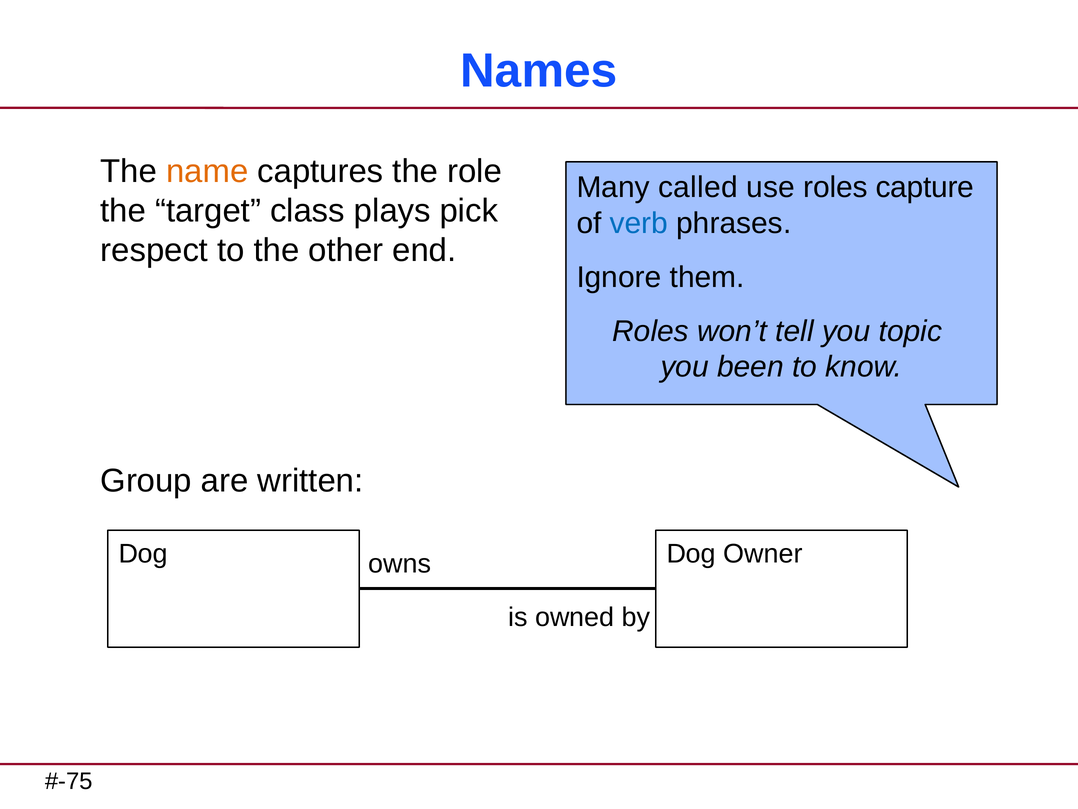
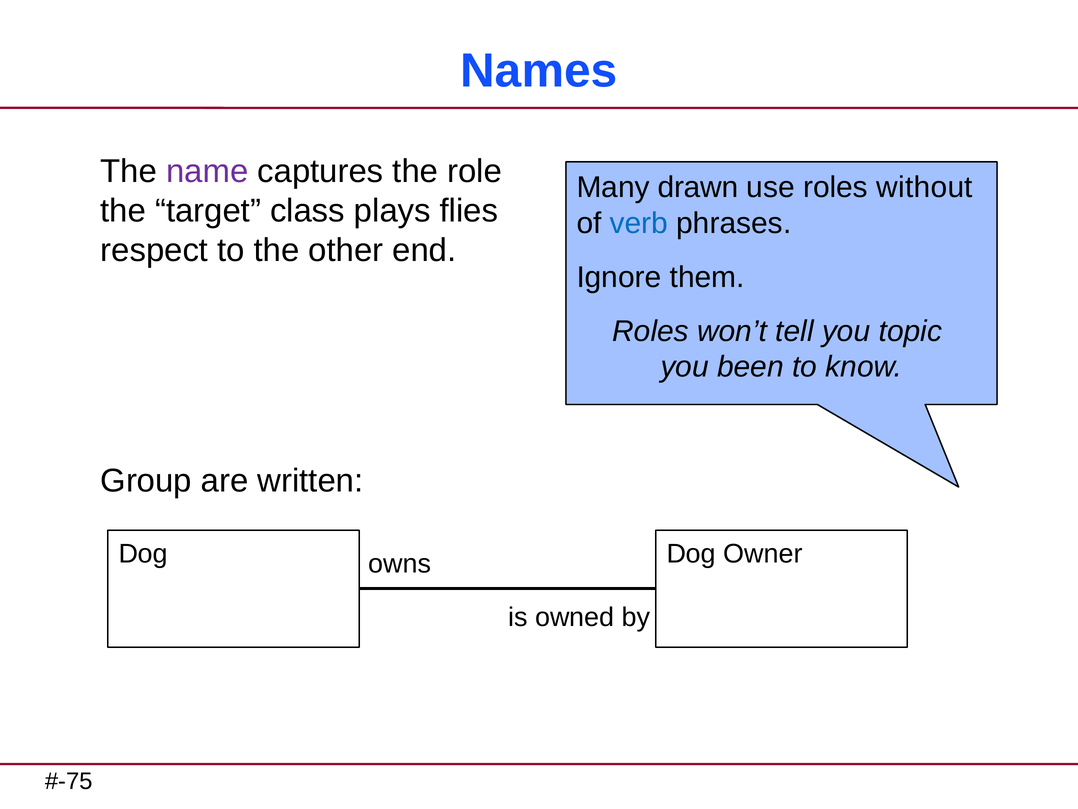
name colour: orange -> purple
called: called -> drawn
capture: capture -> without
pick: pick -> flies
